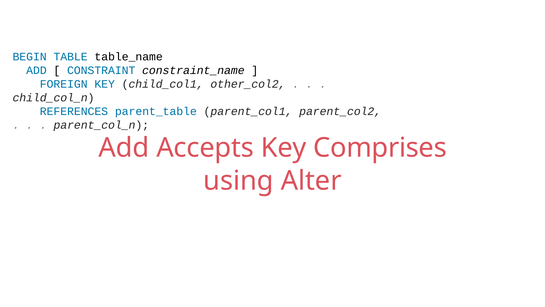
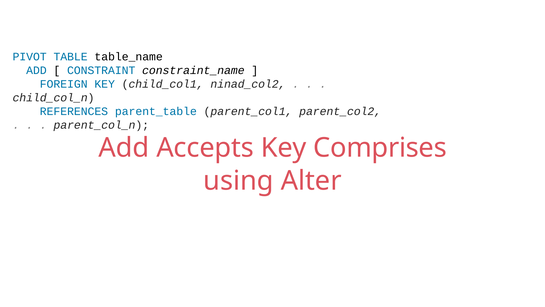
BEGIN: BEGIN -> PIVOT
other_col2: other_col2 -> ninad_col2
